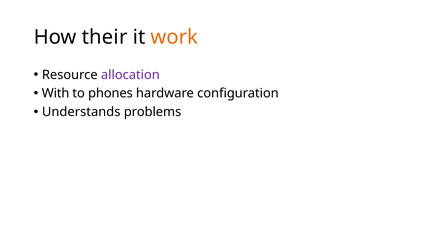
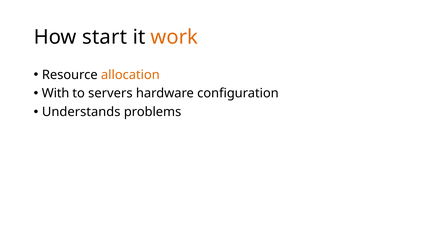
their: their -> start
allocation colour: purple -> orange
phones: phones -> servers
